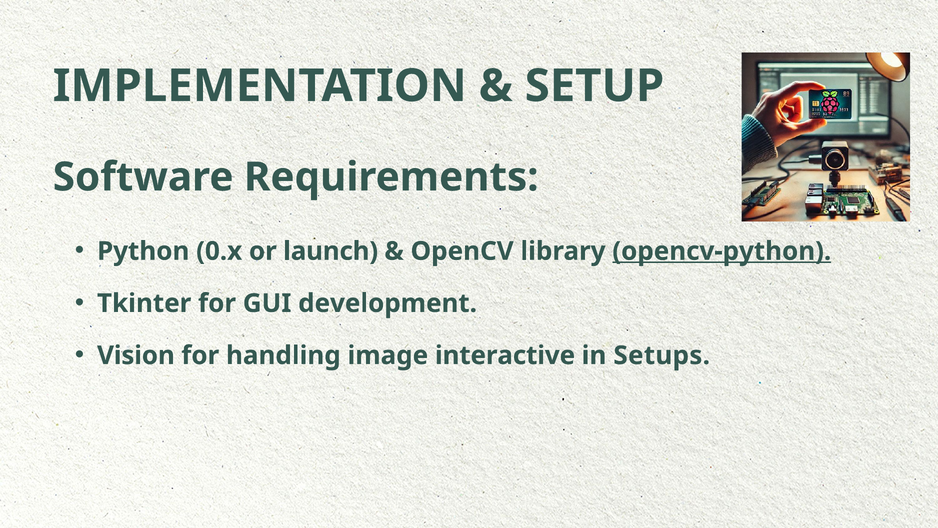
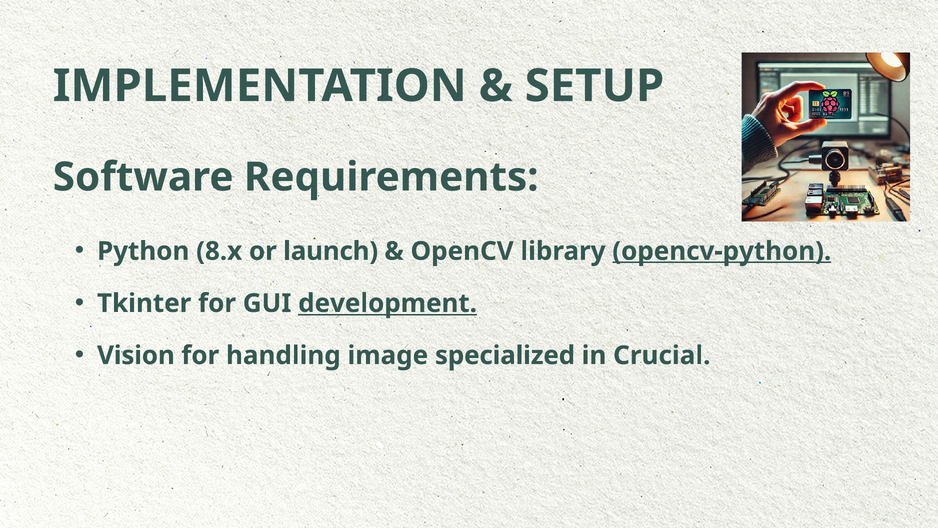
0.x: 0.x -> 8.x
development underline: none -> present
interactive: interactive -> specialized
Setups: Setups -> Crucial
